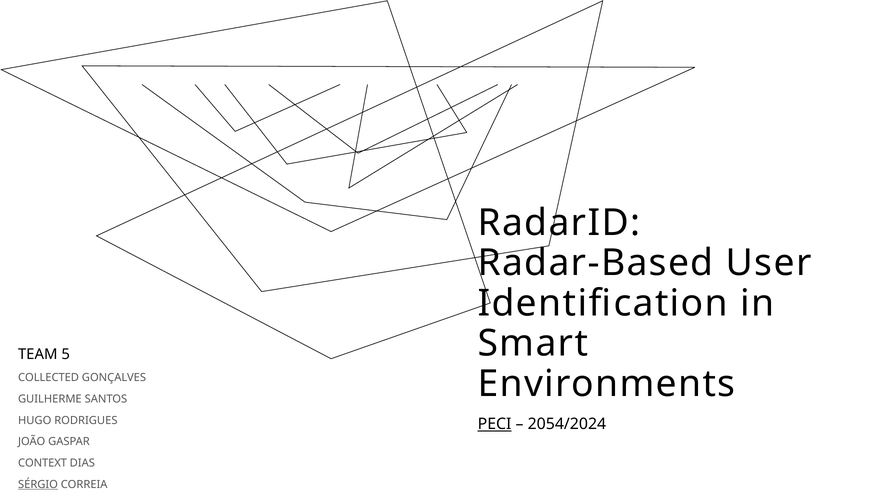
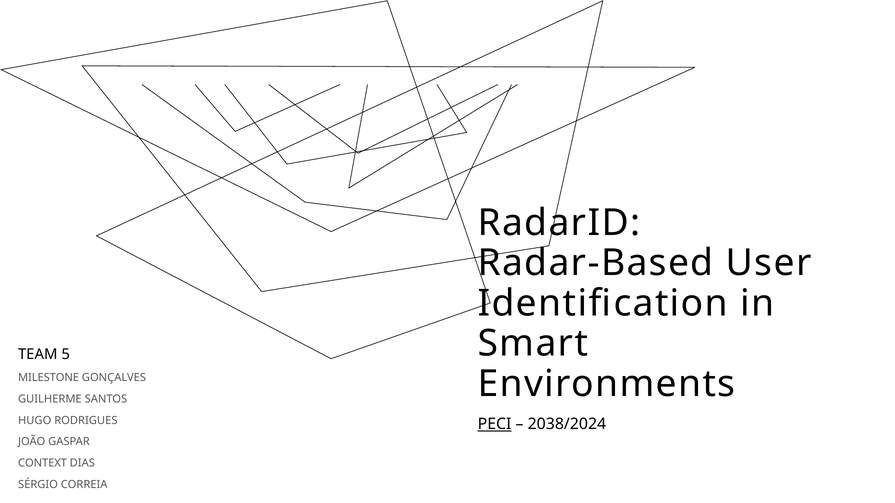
COLLECTED: COLLECTED -> MILESTONE
2054/2024: 2054/2024 -> 2038/2024
SÉRGIO underline: present -> none
